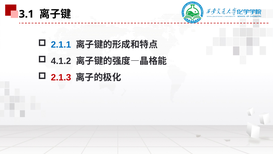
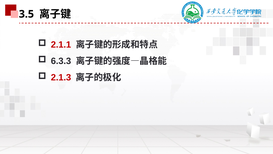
3.1: 3.1 -> 3.5
2.1.1 colour: blue -> red
4.1.2: 4.1.2 -> 6.3.3
